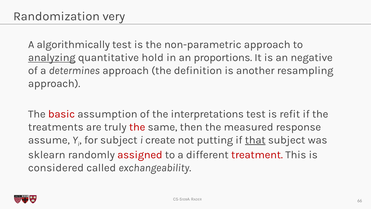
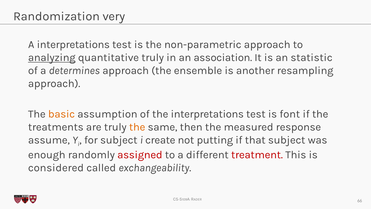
A algorithmically: algorithmically -> interpretations
quantitative hold: hold -> truly
proportions: proportions -> association
negative: negative -> statistic
definition: definition -> ensemble
basic colour: red -> orange
refit: refit -> font
the at (137, 127) colour: red -> orange
that underline: present -> none
sklearn: sklearn -> enough
